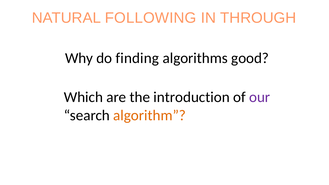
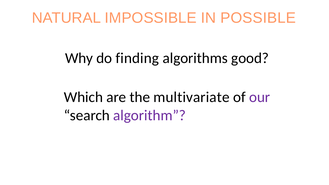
FOLLOWING: FOLLOWING -> IMPOSSIBLE
THROUGH: THROUGH -> POSSIBLE
introduction: introduction -> multivariate
algorithm colour: orange -> purple
